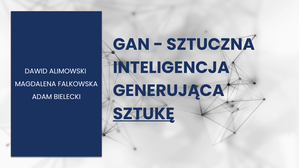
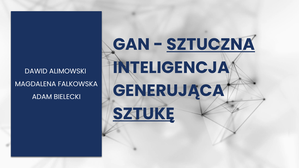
SZTUCZNA underline: none -> present
